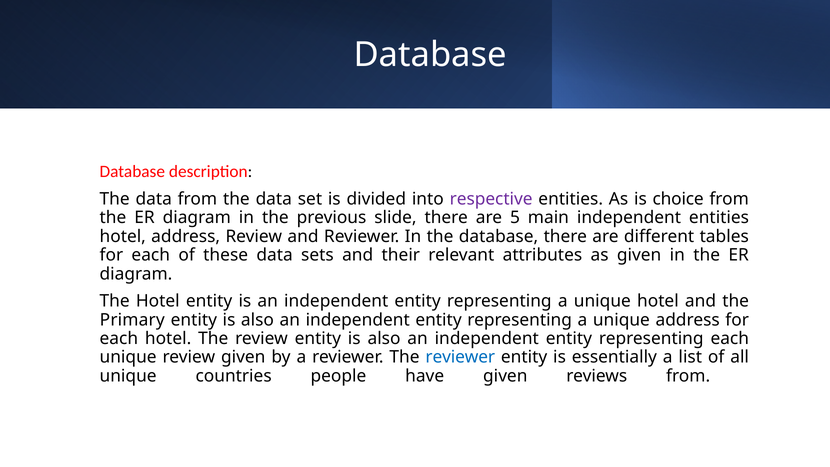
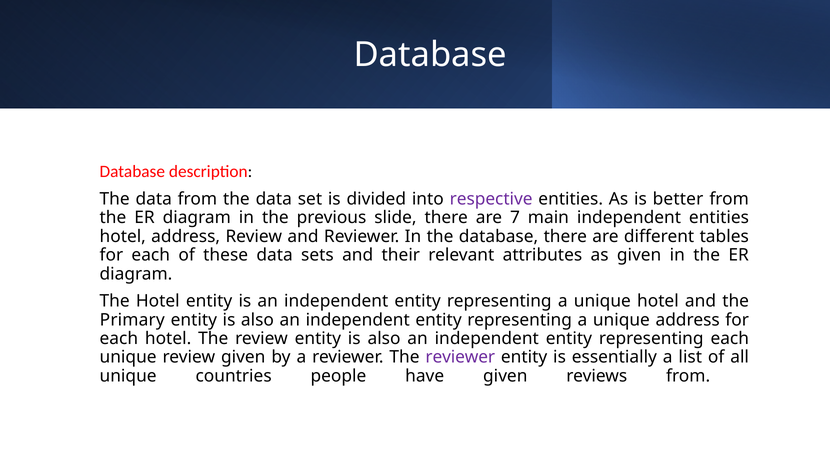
choice: choice -> better
5: 5 -> 7
reviewer at (460, 357) colour: blue -> purple
